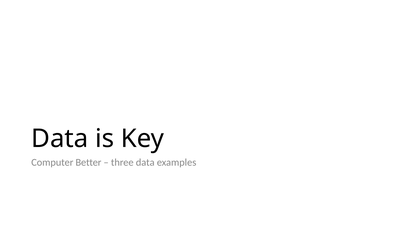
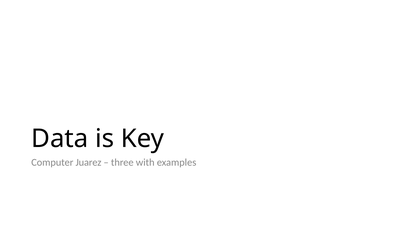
Better: Better -> Juarez
three data: data -> with
